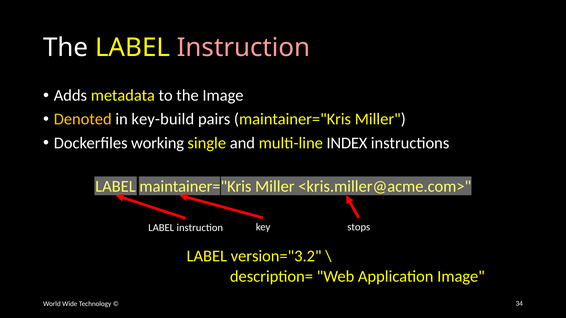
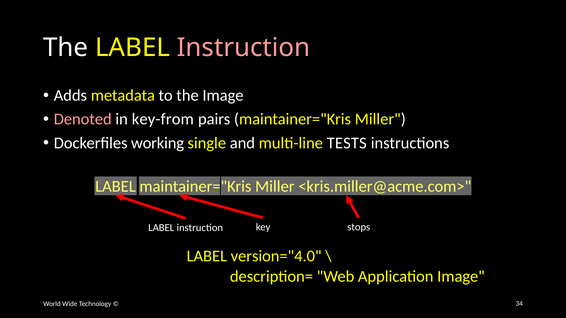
Denoted colour: yellow -> pink
key-build: key-build -> key-from
INDEX: INDEX -> TESTS
version="3.2: version="3.2 -> version="4.0
